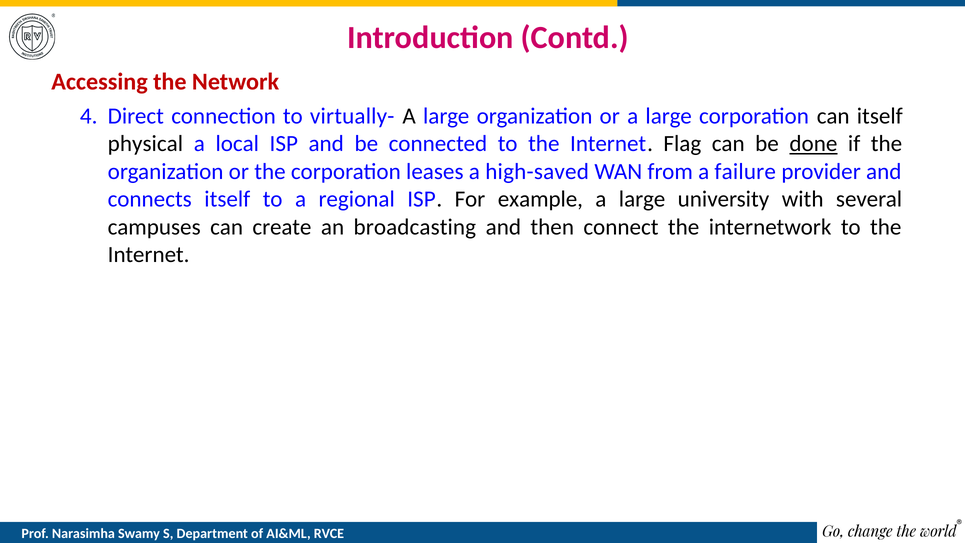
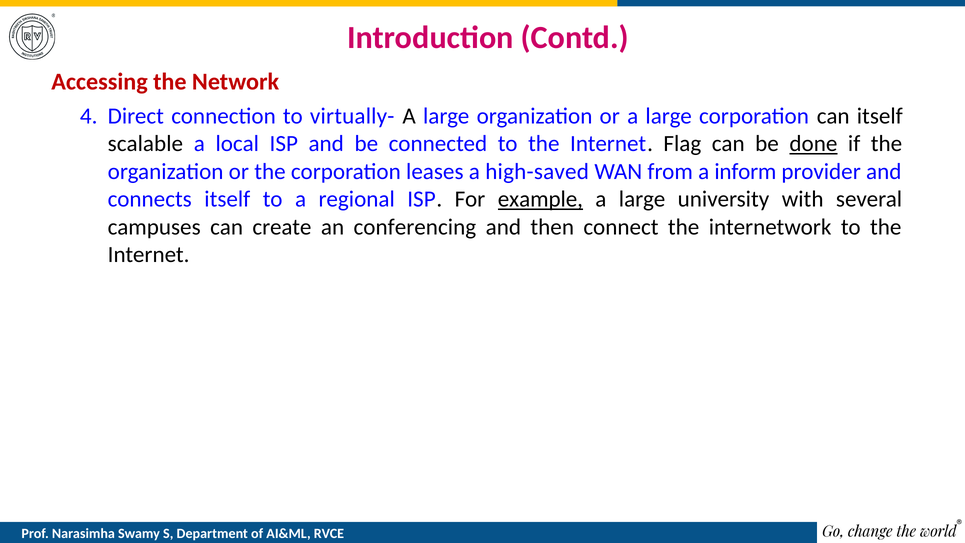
physical: physical -> scalable
failure: failure -> inform
example underline: none -> present
broadcasting: broadcasting -> conferencing
